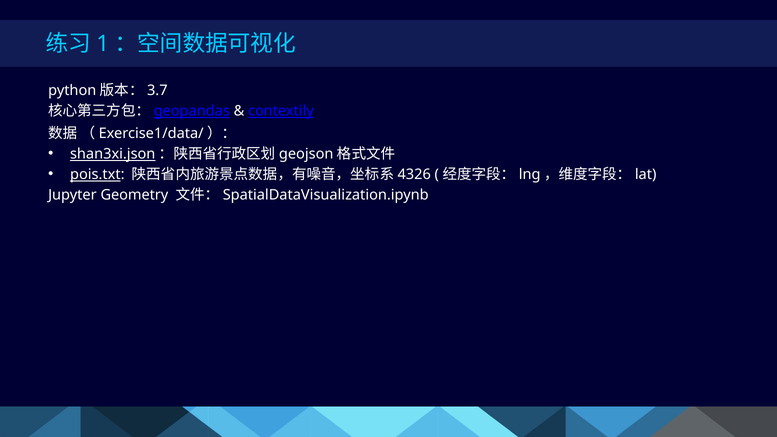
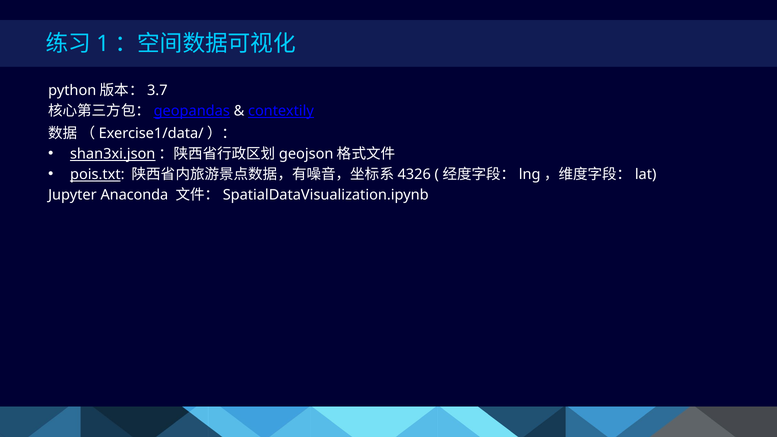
Geometry: Geometry -> Anaconda
